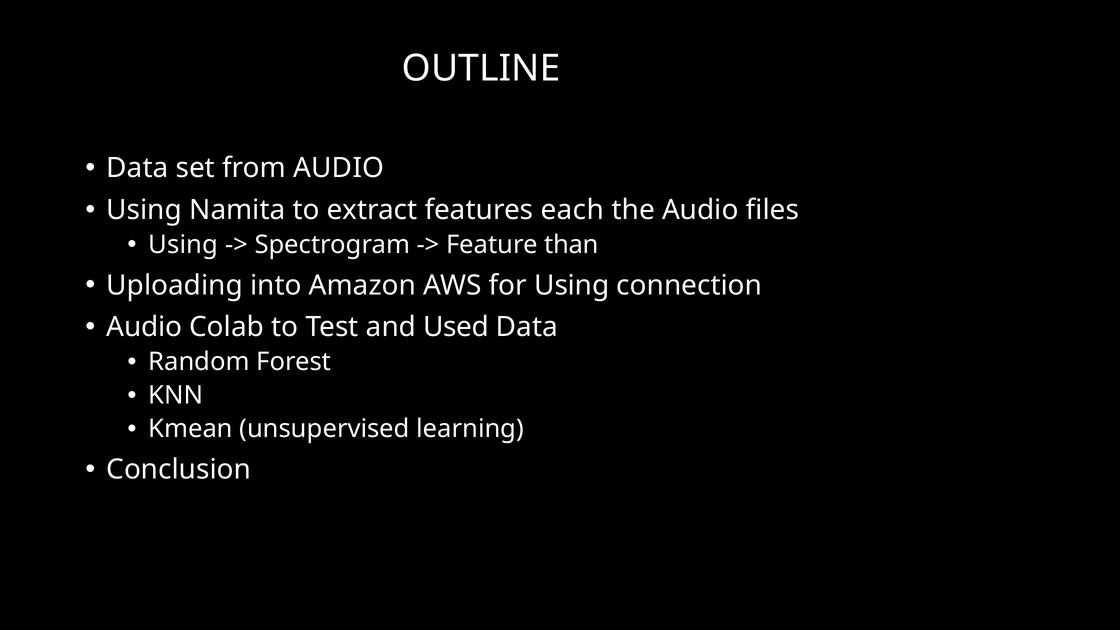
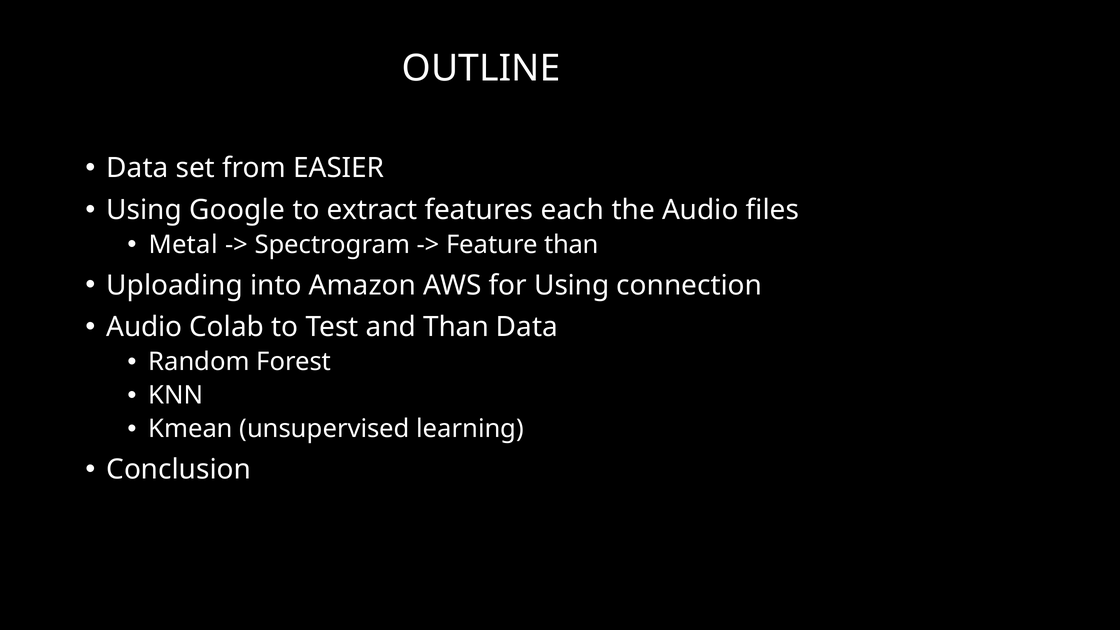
from AUDIO: AUDIO -> EASIER
Namita: Namita -> Google
Using at (183, 245): Using -> Metal
and Used: Used -> Than
